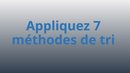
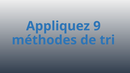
7: 7 -> 9
